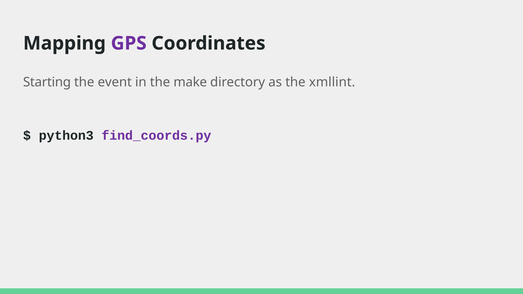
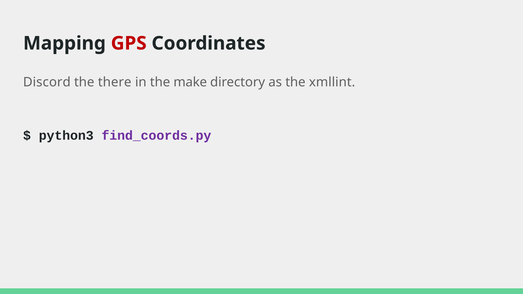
GPS colour: purple -> red
Starting: Starting -> Discord
event: event -> there
